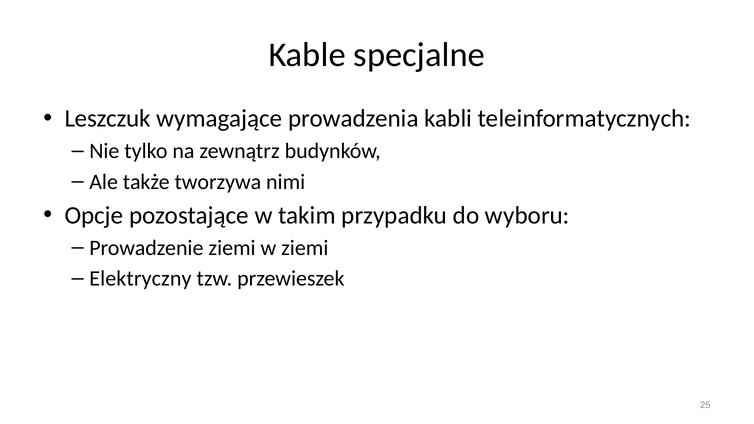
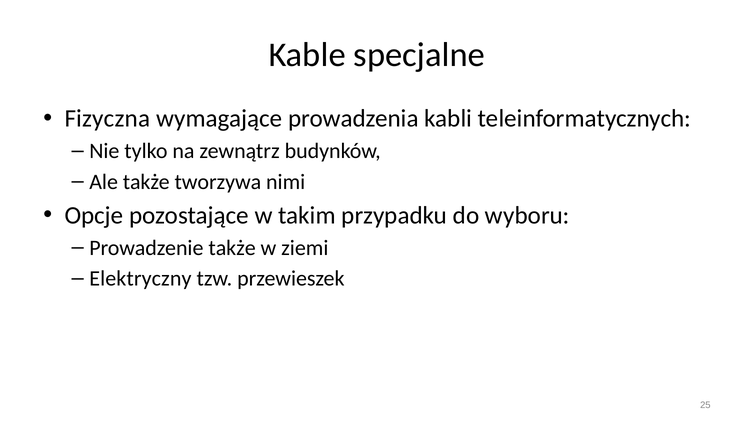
Leszczuk: Leszczuk -> Fizyczna
Prowadzenie ziemi: ziemi -> także
